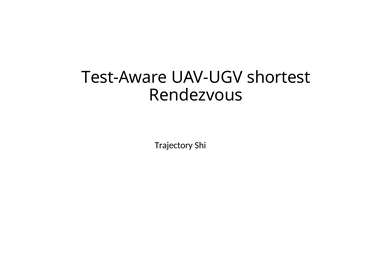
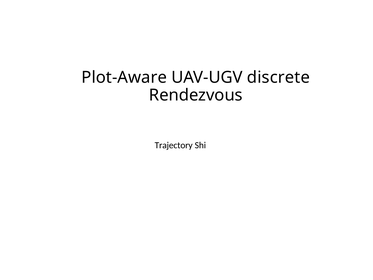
Test-Aware: Test-Aware -> Plot-Aware
shortest: shortest -> discrete
